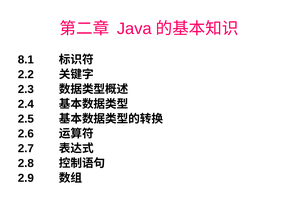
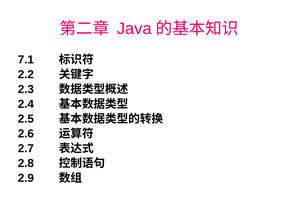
8.1: 8.1 -> 7.1
